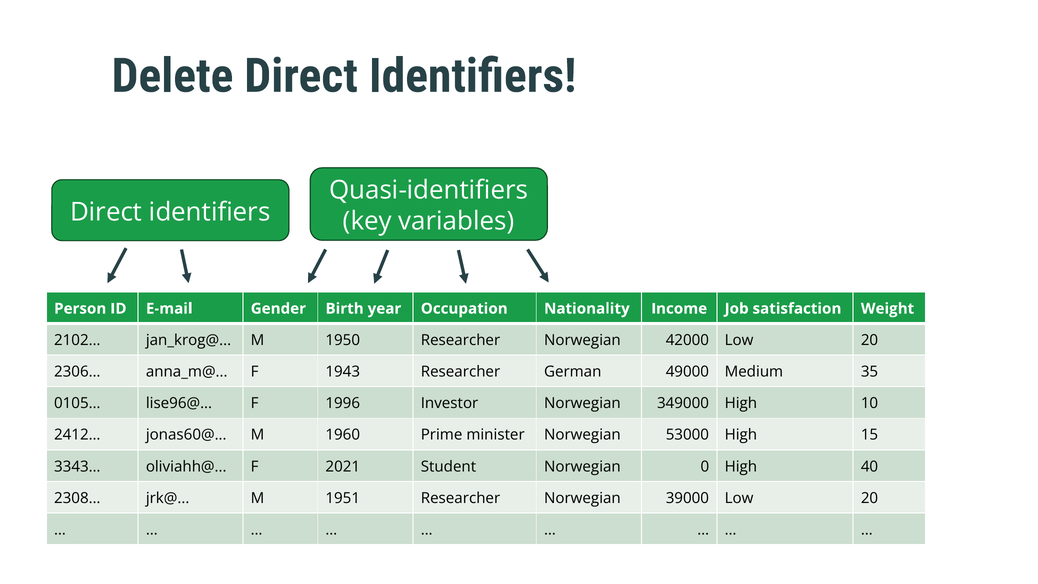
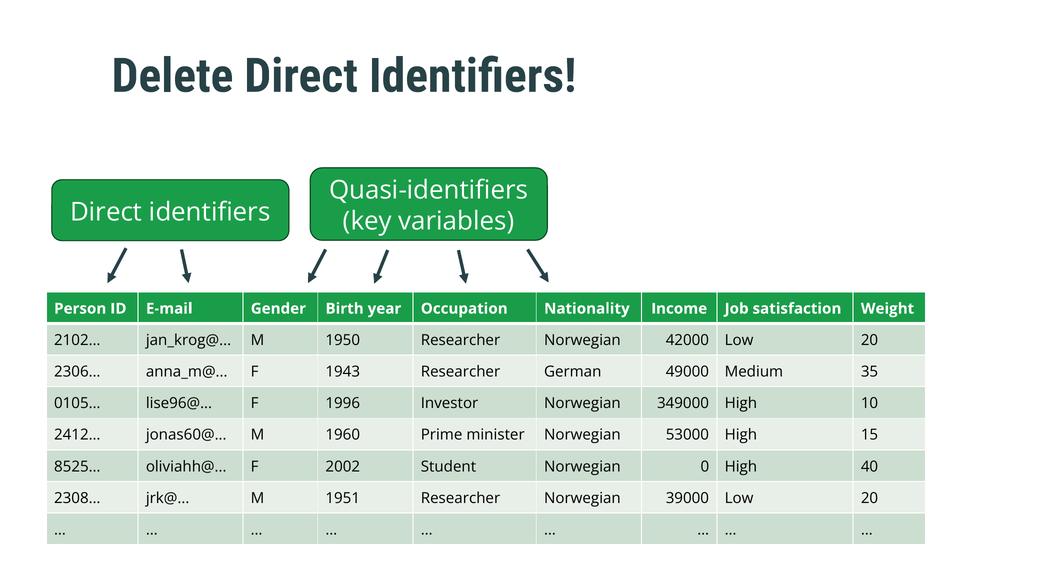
3343…: 3343… -> 8525…
2021: 2021 -> 2002
